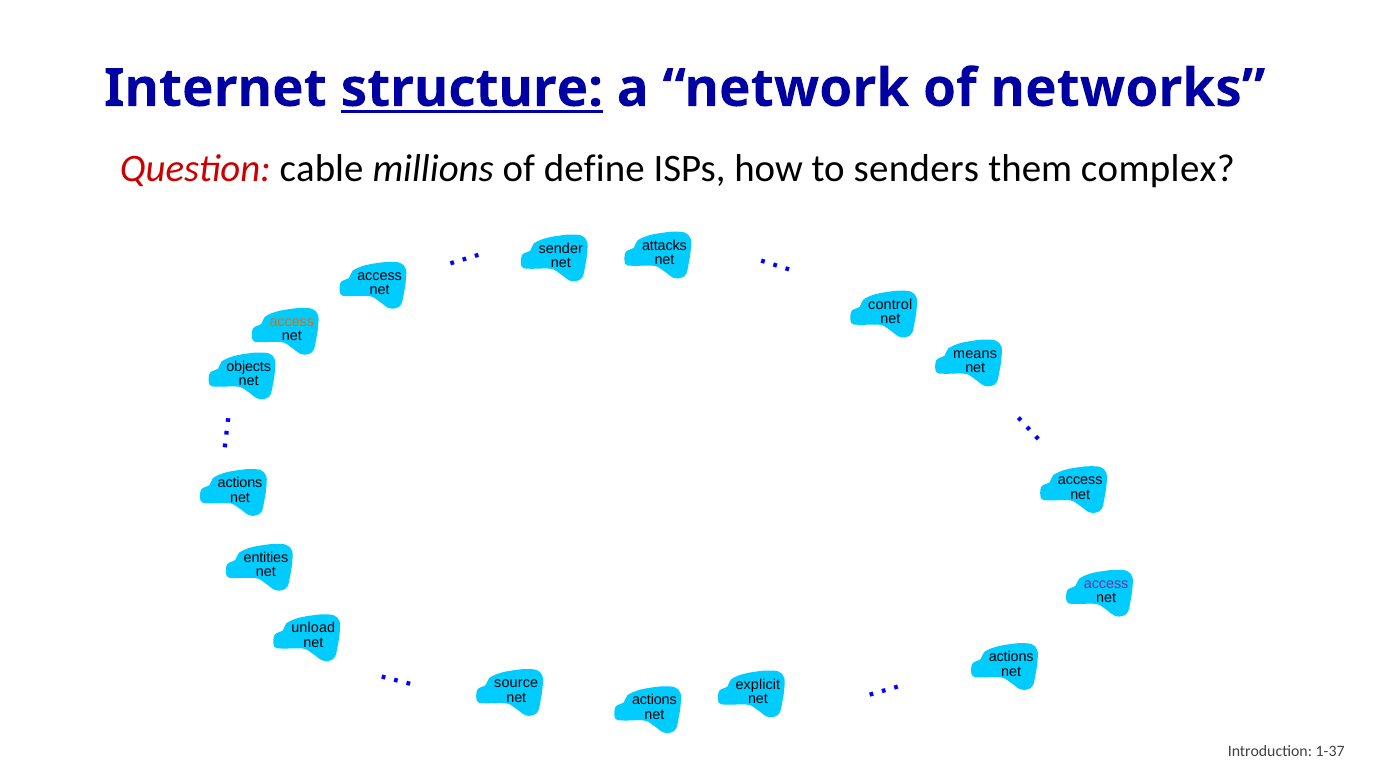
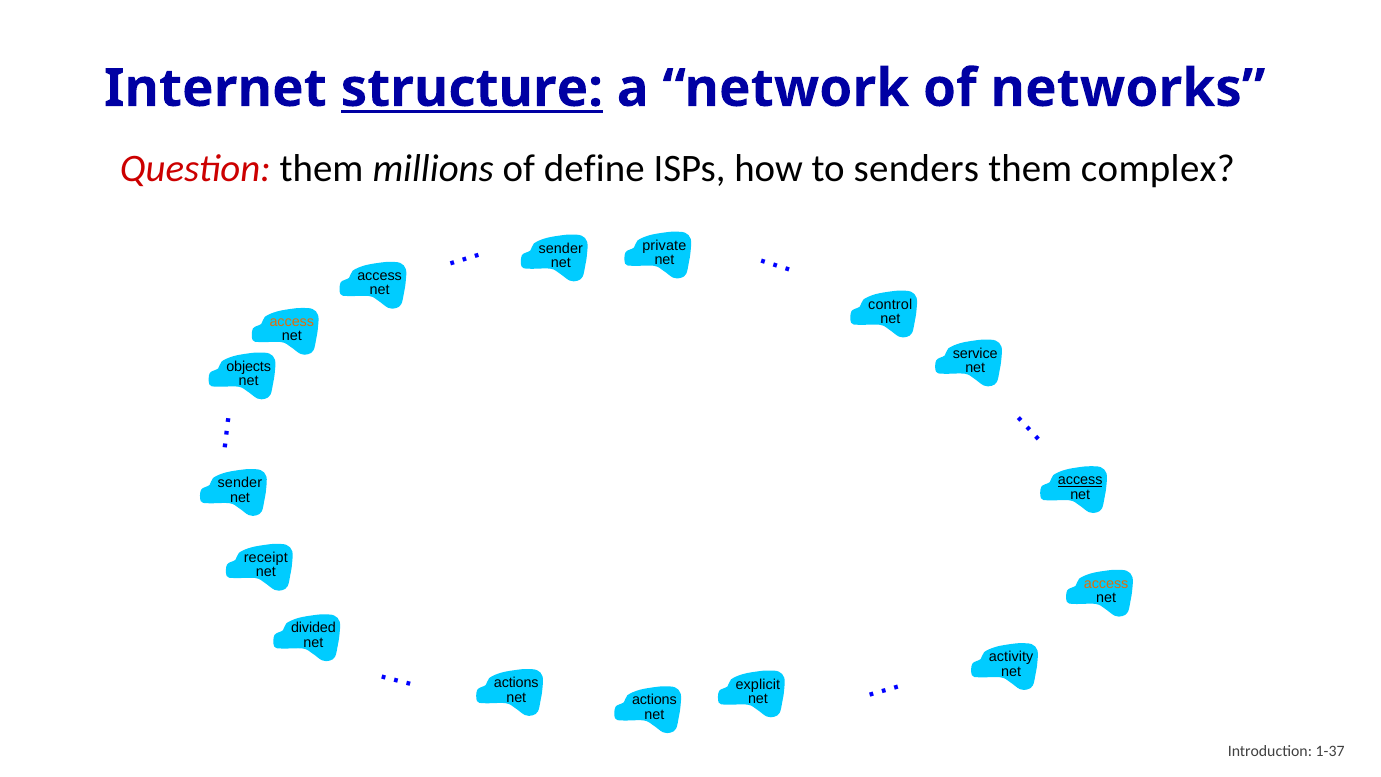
Question cable: cable -> them
attacks: attacks -> private
means: means -> service
access at (1080, 480) underline: none -> present
actions at (240, 483): actions -> sender
entities: entities -> receipt
access at (1106, 584) colour: purple -> orange
unload: unload -> divided
actions at (1011, 657): actions -> activity
source at (516, 683): source -> actions
